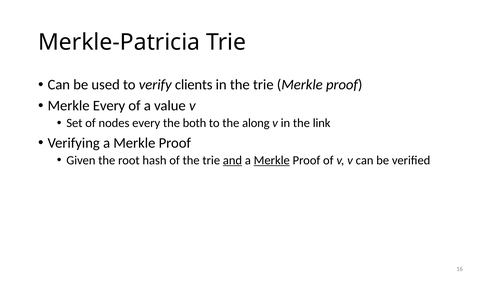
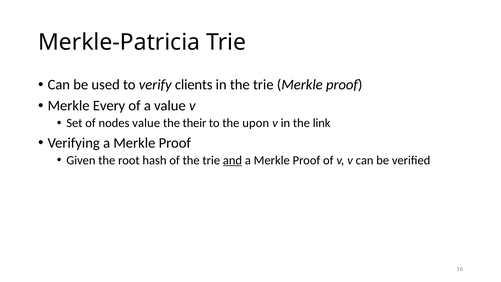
nodes every: every -> value
both: both -> their
along: along -> upon
Merkle at (272, 160) underline: present -> none
